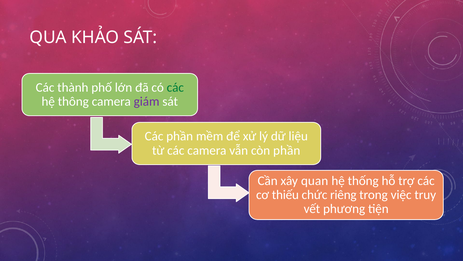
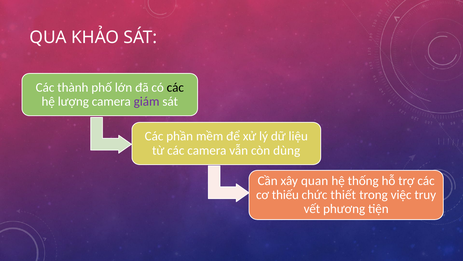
các at (175, 87) colour: green -> black
thông: thông -> lượng
còn phần: phần -> dùng
riêng: riêng -> thiết
